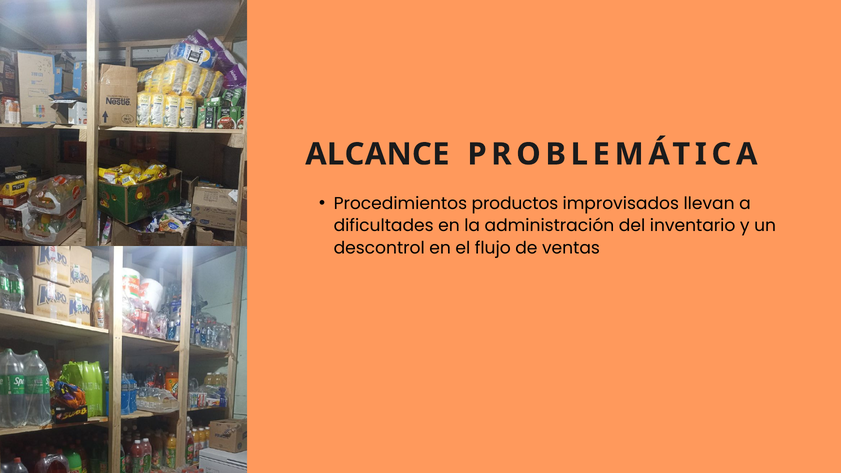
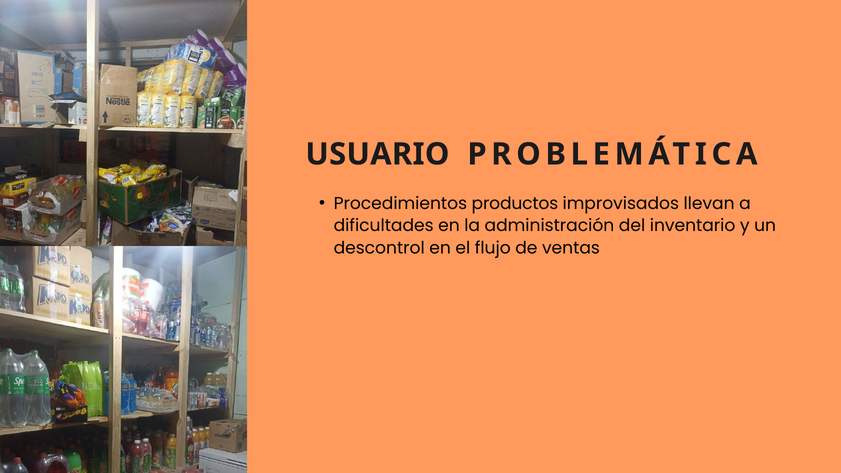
ALCANCE: ALCANCE -> USUARIO
